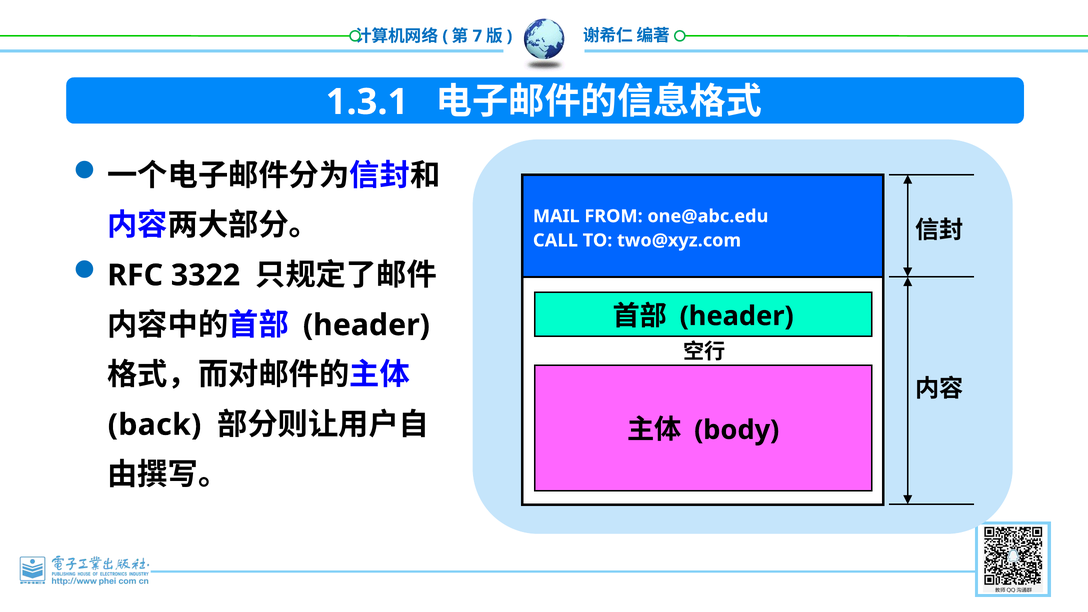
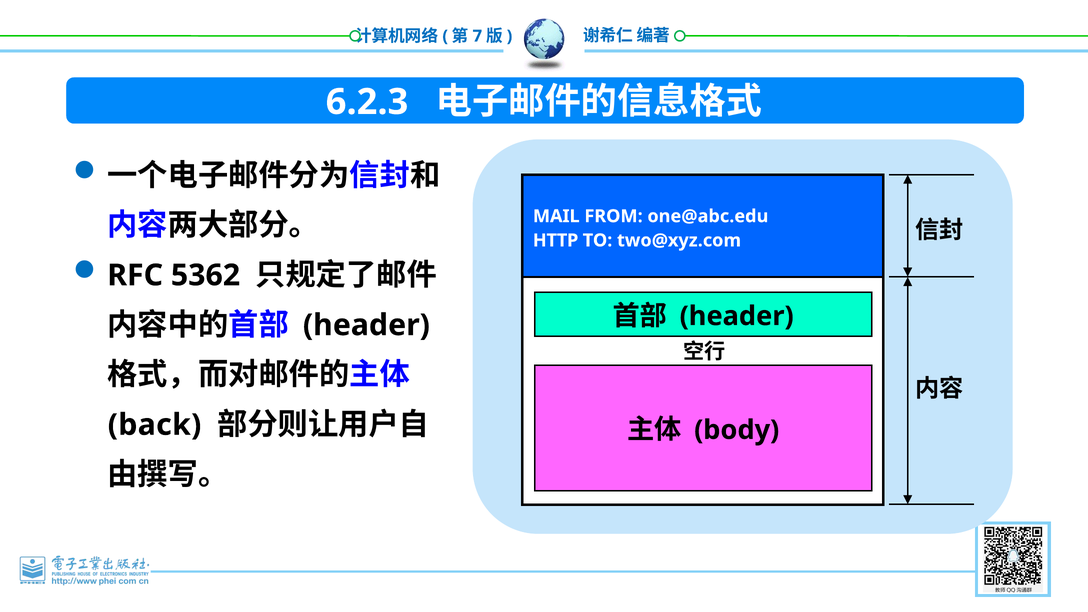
1.3.1: 1.3.1 -> 6.2.3
CALL: CALL -> HTTP
3322: 3322 -> 5362
